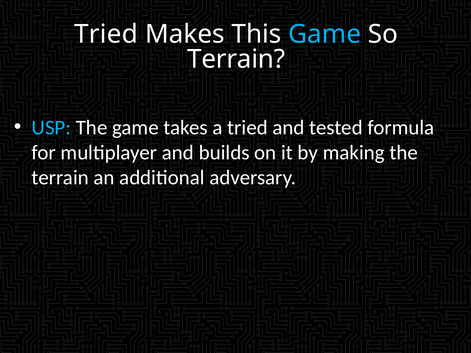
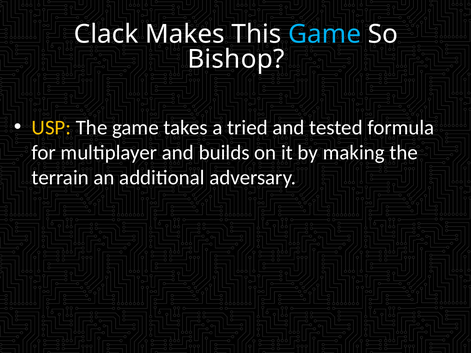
Tried at (106, 34): Tried -> Clack
Terrain at (236, 59): Terrain -> Bishop
USP colour: light blue -> yellow
